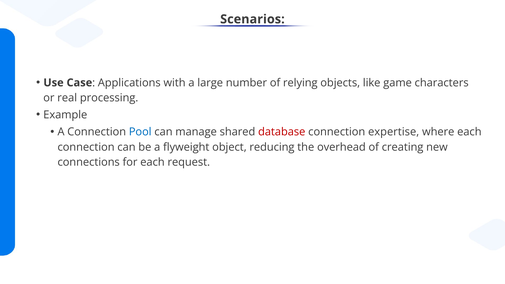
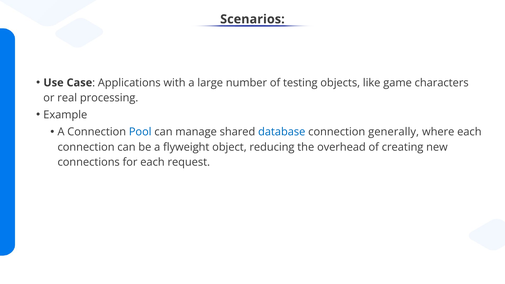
relying: relying -> testing
database colour: red -> blue
expertise: expertise -> generally
